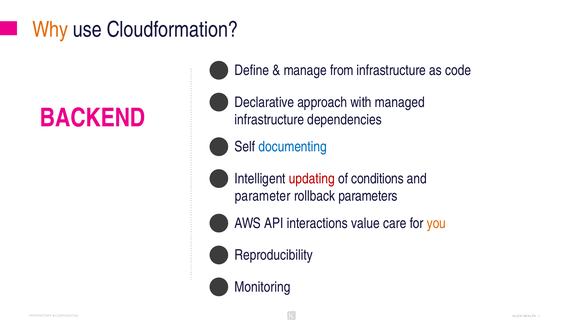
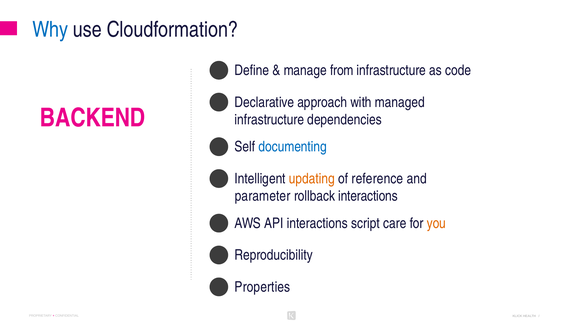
Why colour: orange -> blue
updating colour: red -> orange
conditions: conditions -> reference
rollback parameters: parameters -> interactions
value: value -> script
Monitoring: Monitoring -> Properties
